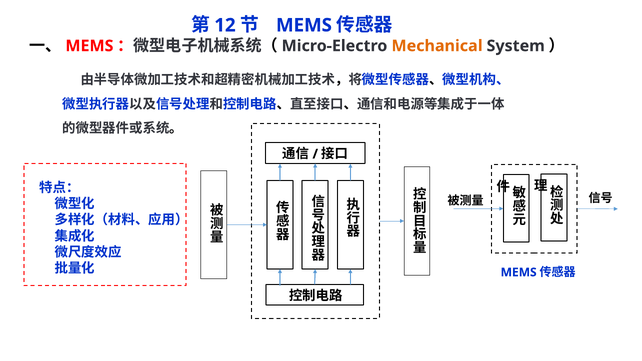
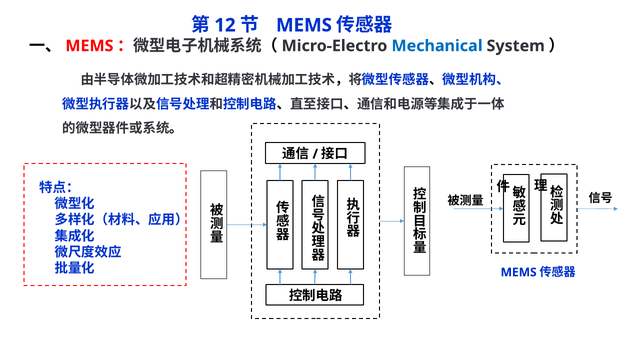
Mechanical colour: orange -> blue
